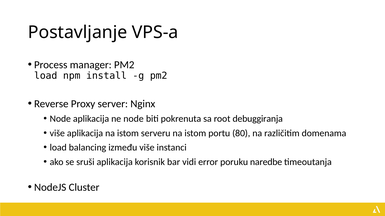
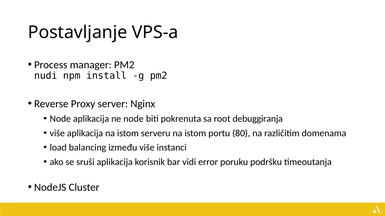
load at (46, 76): load -> nudi
naredbe: naredbe -> podršku
